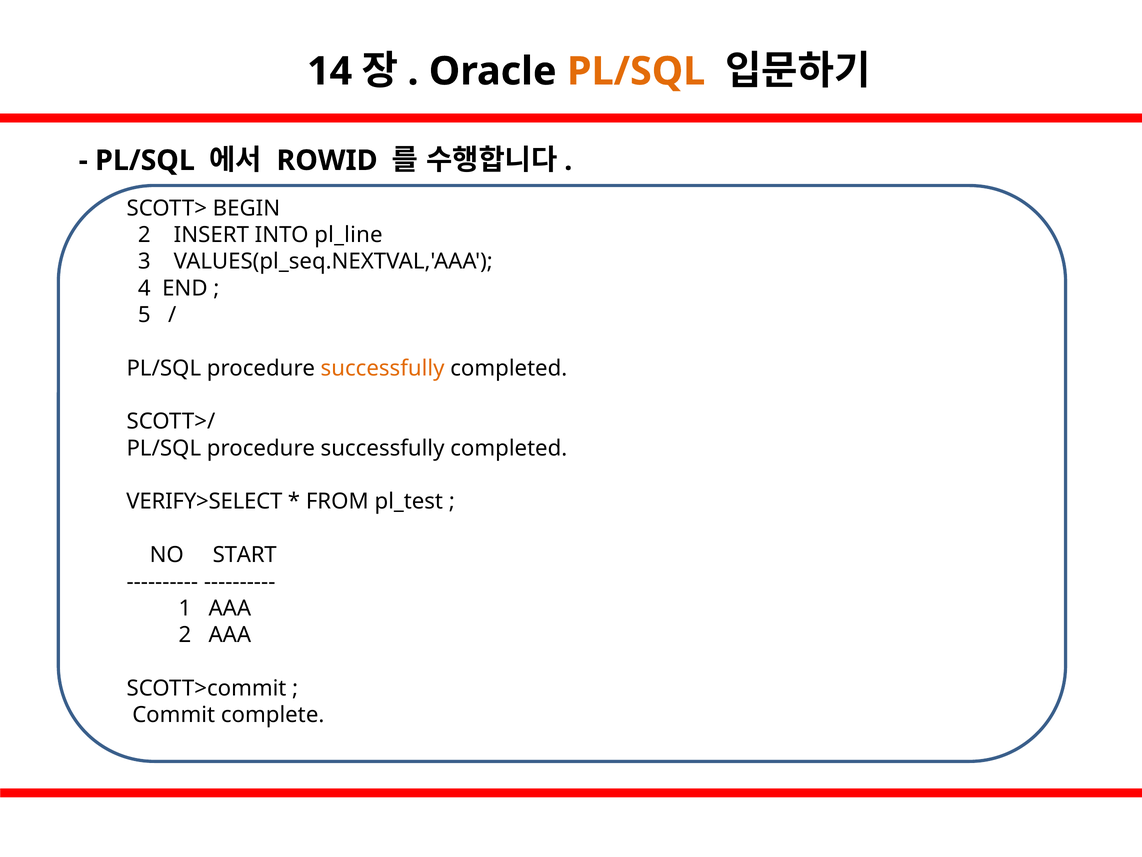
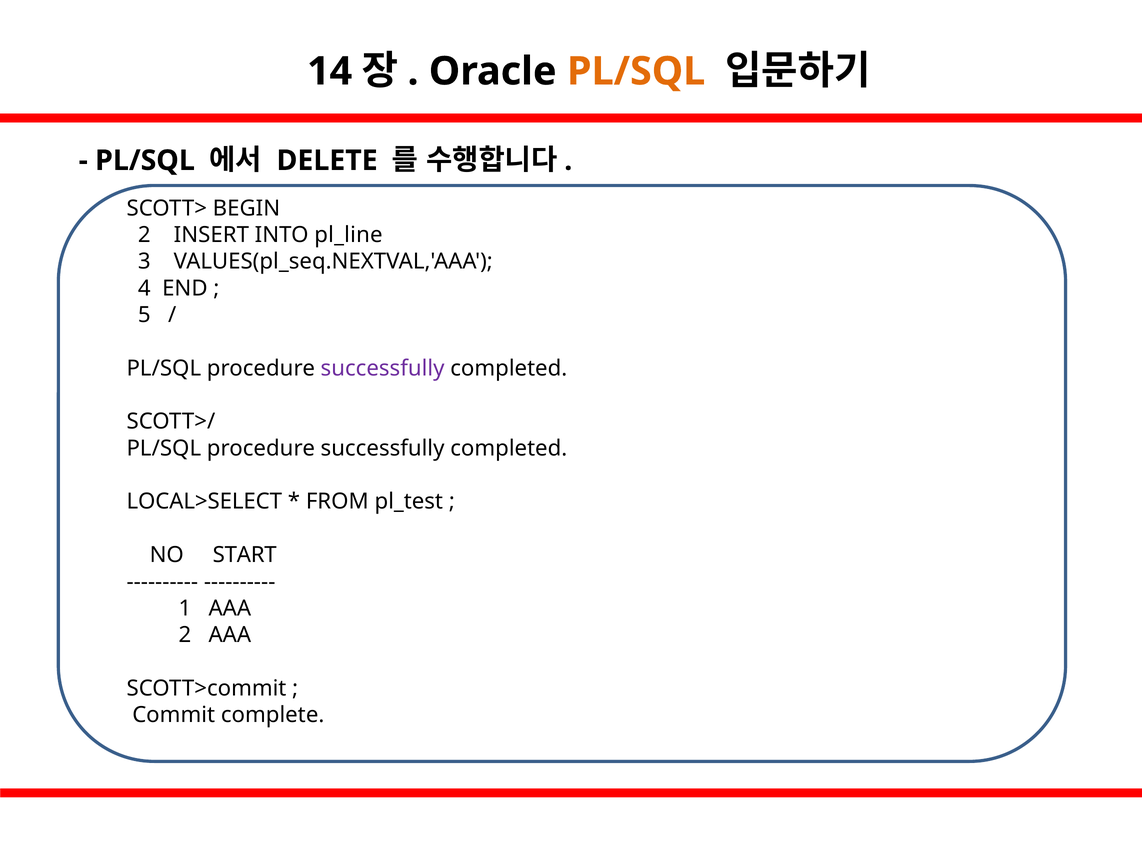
ROWID: ROWID -> DELETE
successfully at (383, 368) colour: orange -> purple
VERIFY>SELECT: VERIFY>SELECT -> LOCAL>SELECT
